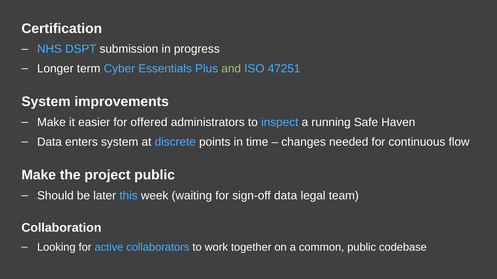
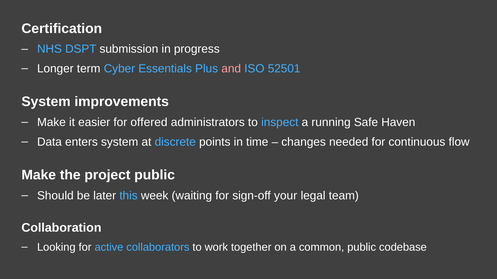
and colour: light green -> pink
47251: 47251 -> 52501
sign-off data: data -> your
